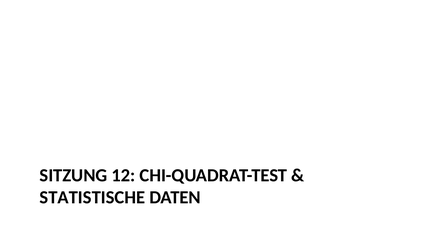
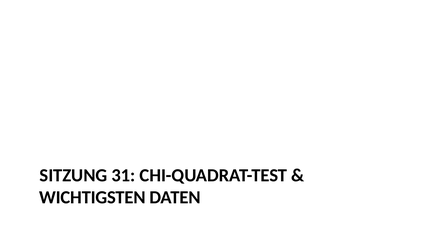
12: 12 -> 31
STATISTISCHE: STATISTISCHE -> WICHTIGSTEN
